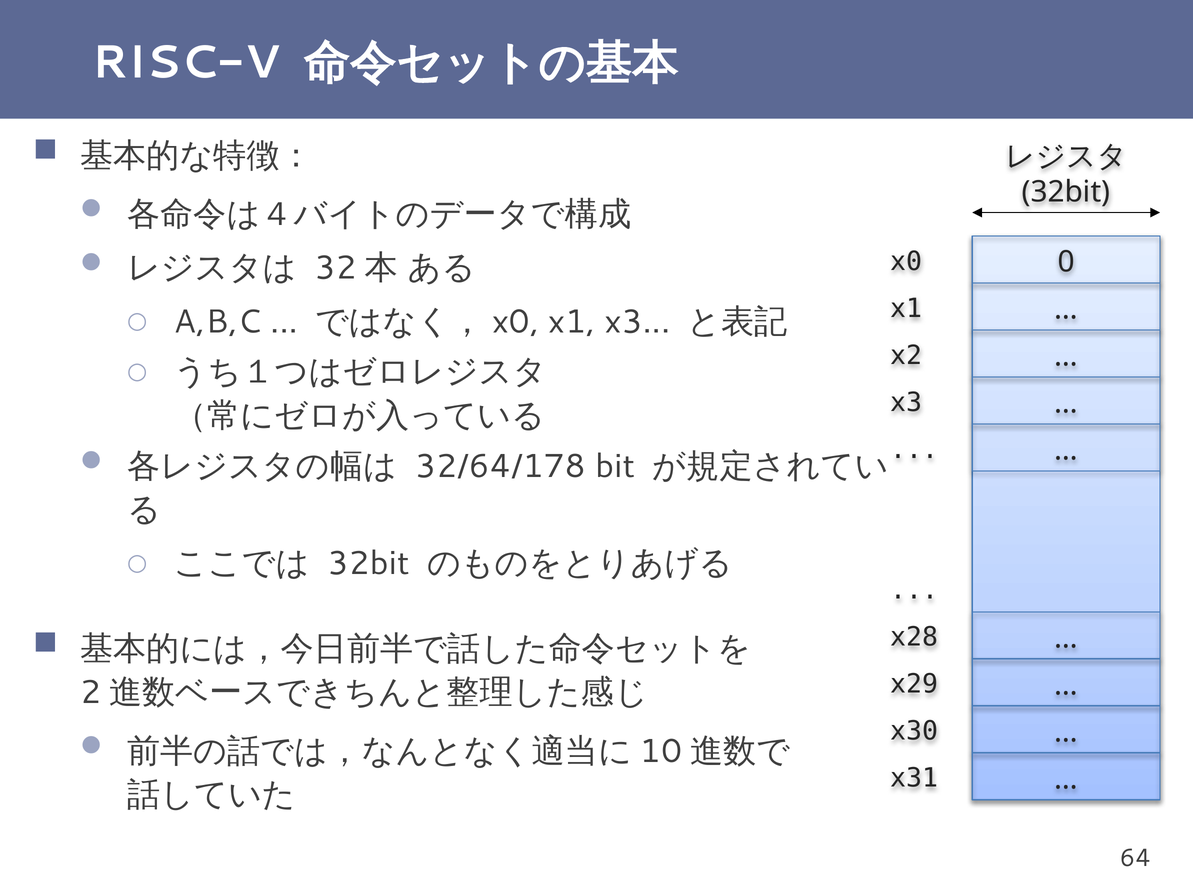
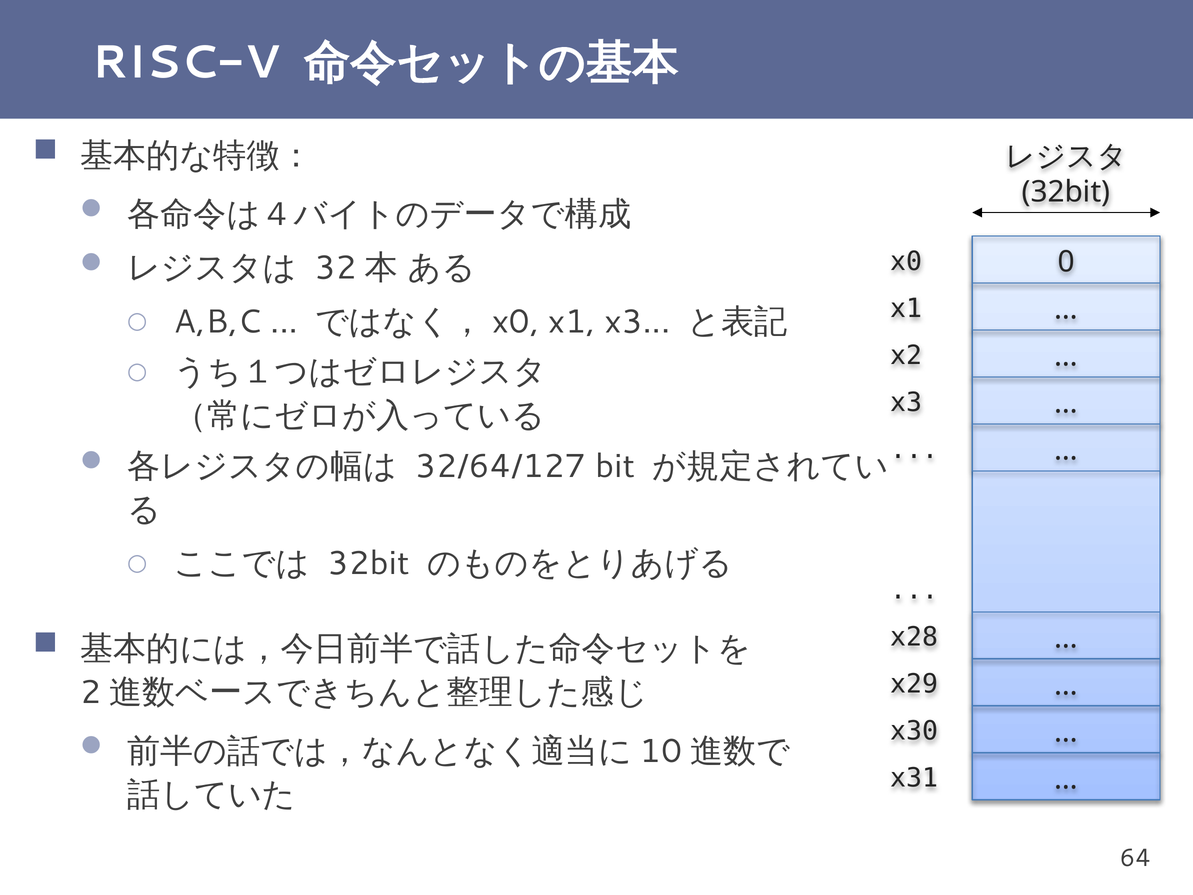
32/64/178: 32/64/178 -> 32/64/127
